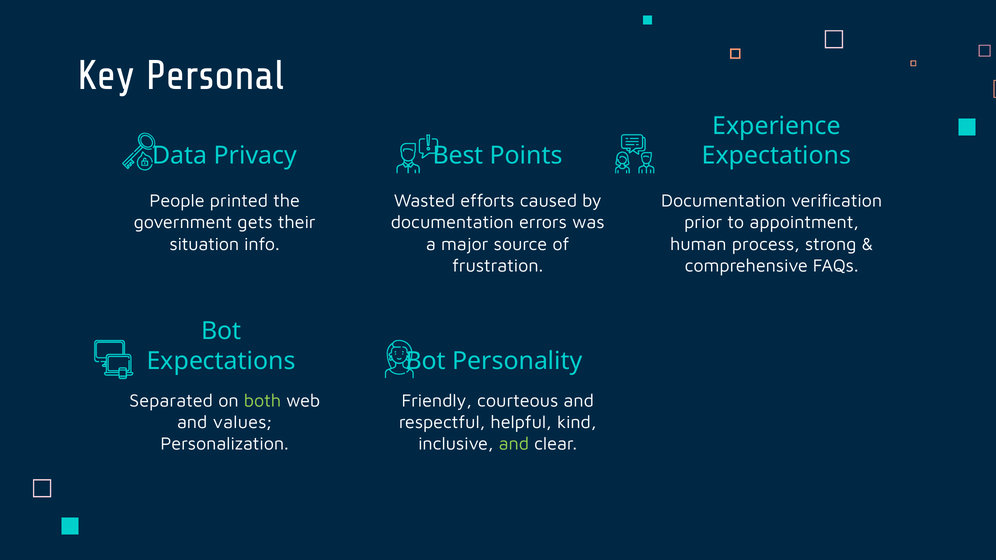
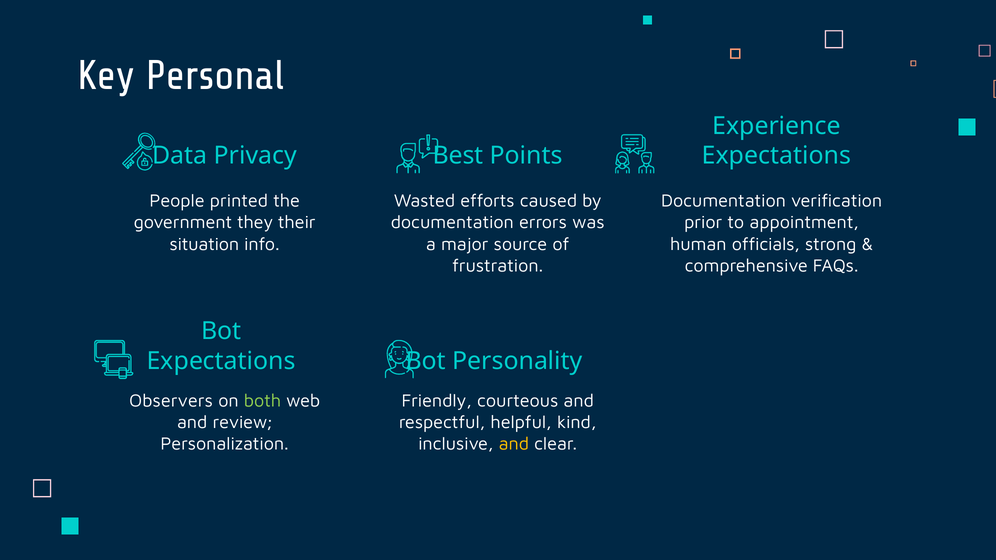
gets: gets -> they
process: process -> officials
Separated: Separated -> Observers
values: values -> review
and at (514, 444) colour: light green -> yellow
